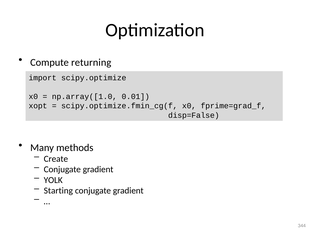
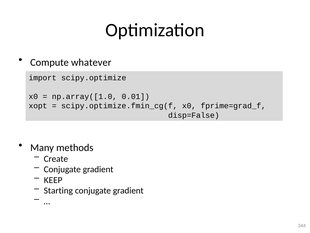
returning: returning -> whatever
YOLK: YOLK -> KEEP
